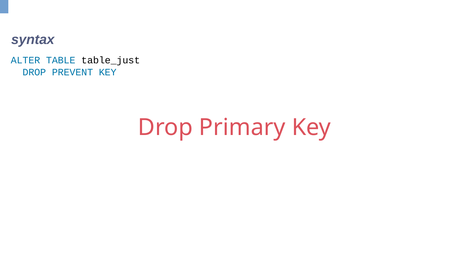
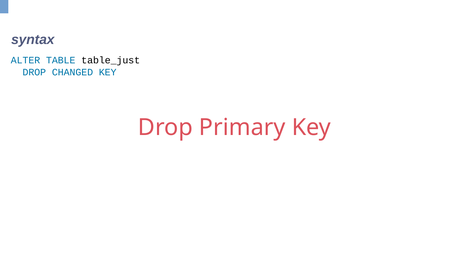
PREVENT: PREVENT -> CHANGED
